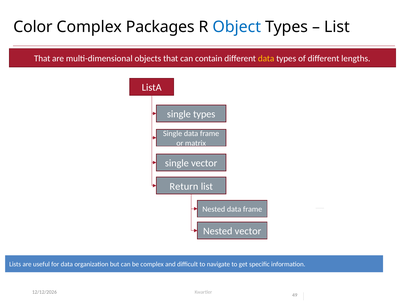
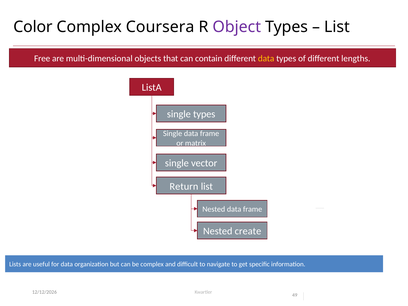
Packages: Packages -> Coursera
Object colour: blue -> purple
That at (42, 58): That -> Free
Nested vector: vector -> create
